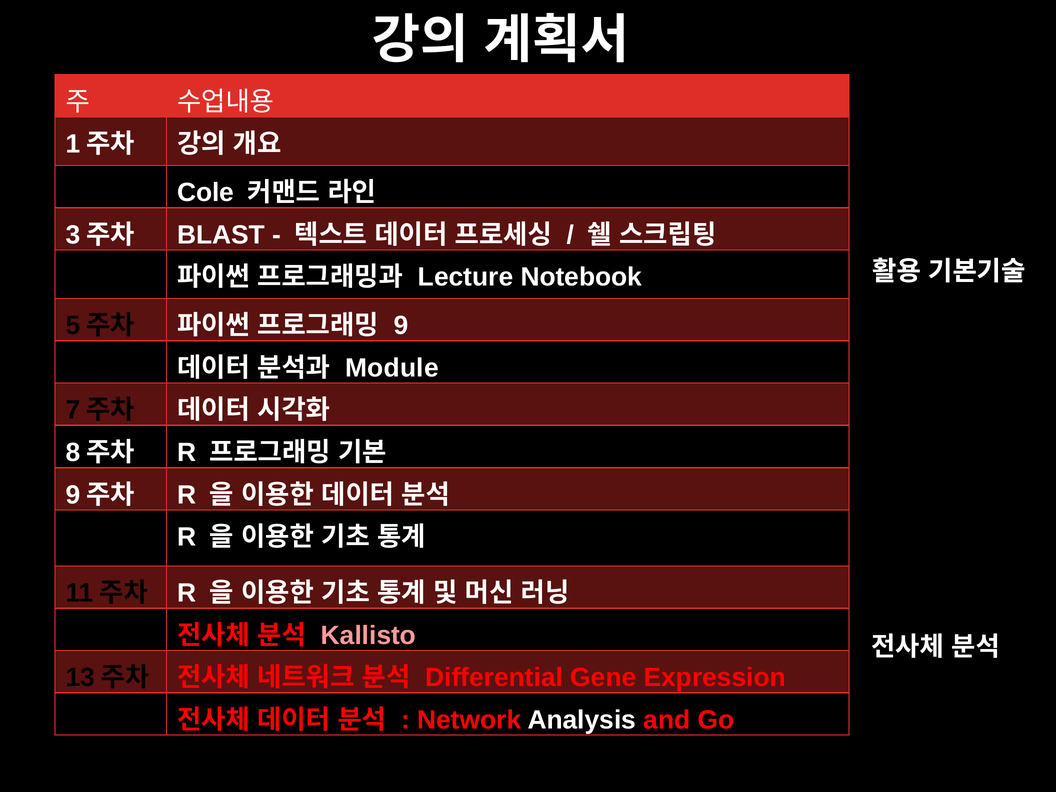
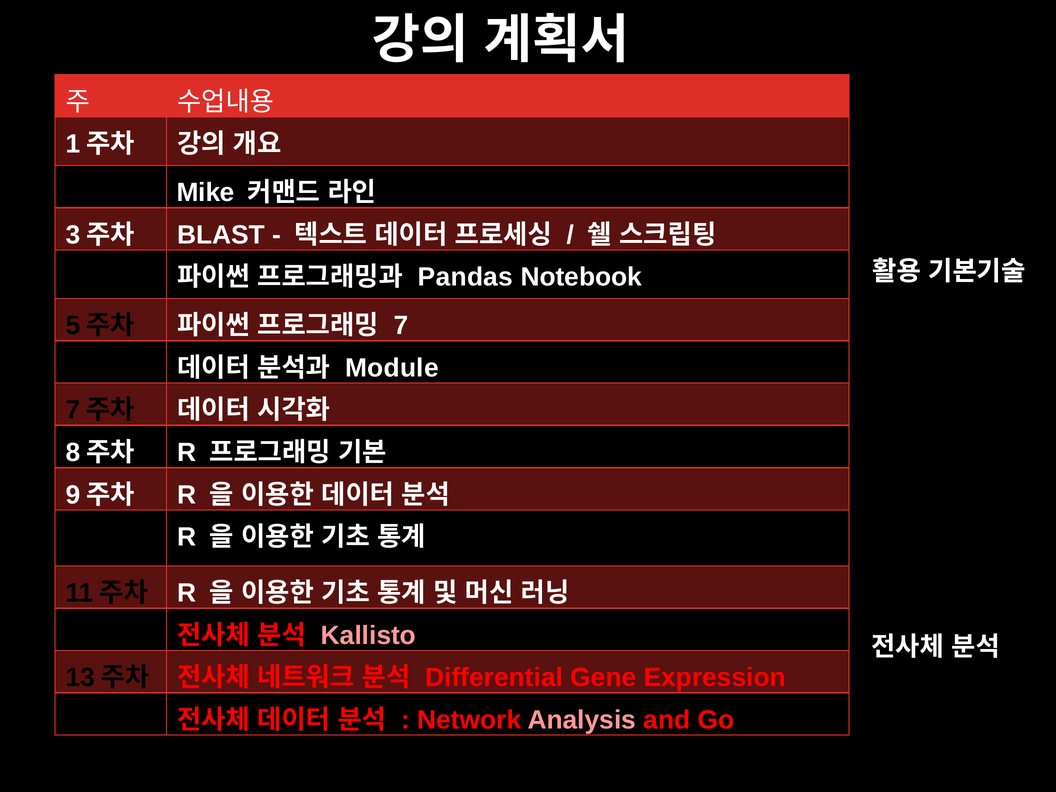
Cole: Cole -> Mike
Lecture: Lecture -> Pandas
9: 9 -> 7
Analysis colour: white -> pink
